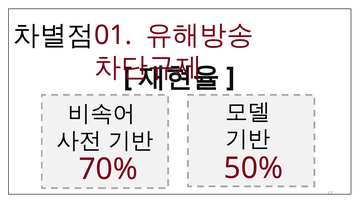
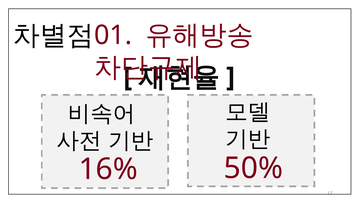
70%: 70% -> 16%
